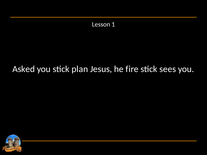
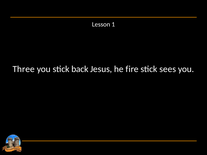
Asked: Asked -> Three
plan: plan -> back
